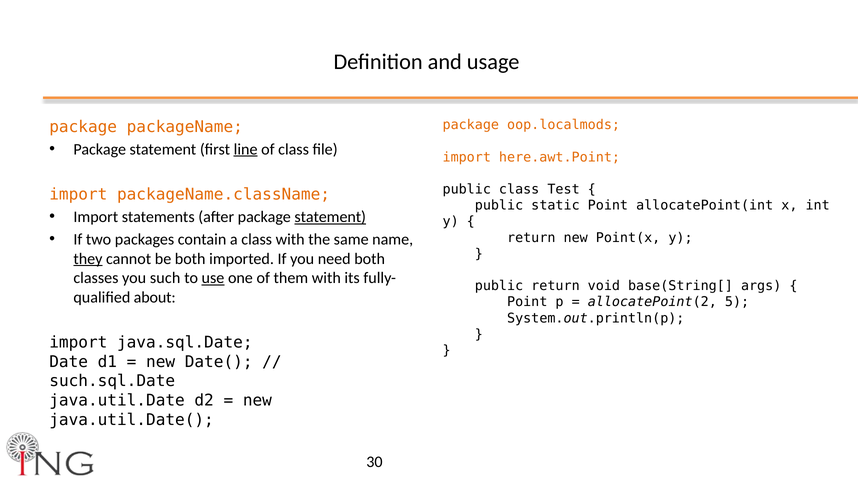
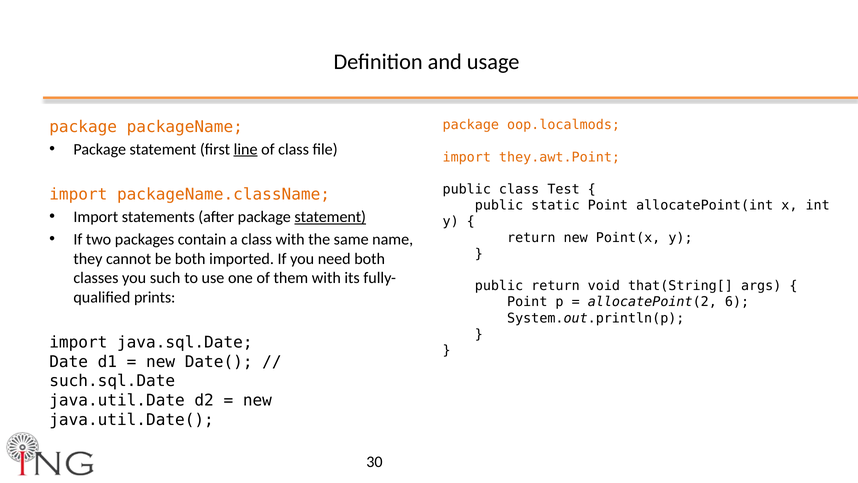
here.awt.Point: here.awt.Point -> they.awt.Point
they underline: present -> none
use underline: present -> none
base(String[: base(String[ -> that(String[
about: about -> prints
5: 5 -> 6
